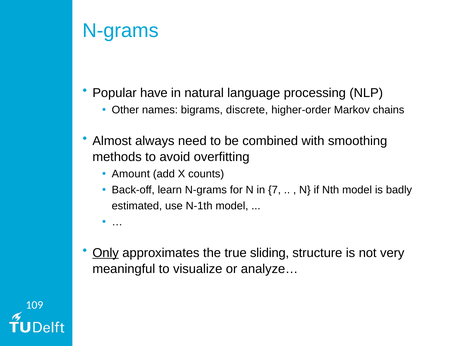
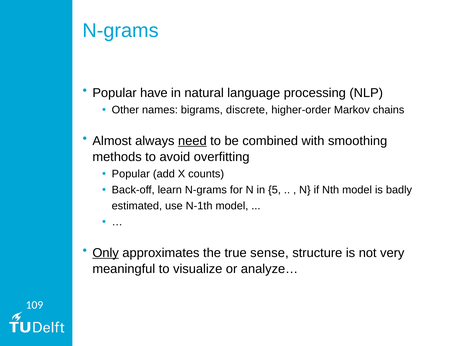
need underline: none -> present
Amount at (131, 174): Amount -> Popular
7: 7 -> 5
sliding: sliding -> sense
